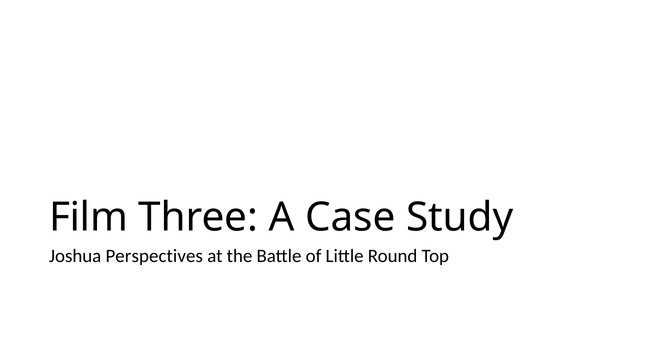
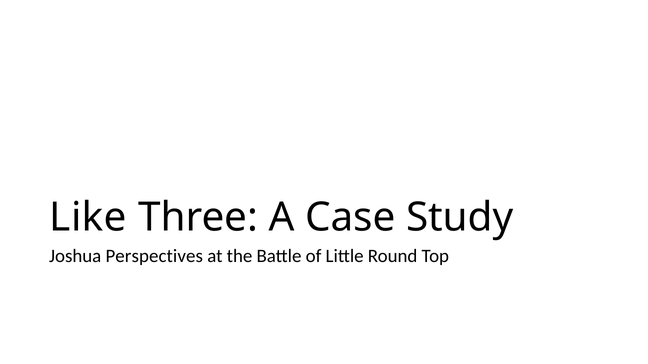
Film: Film -> Like
